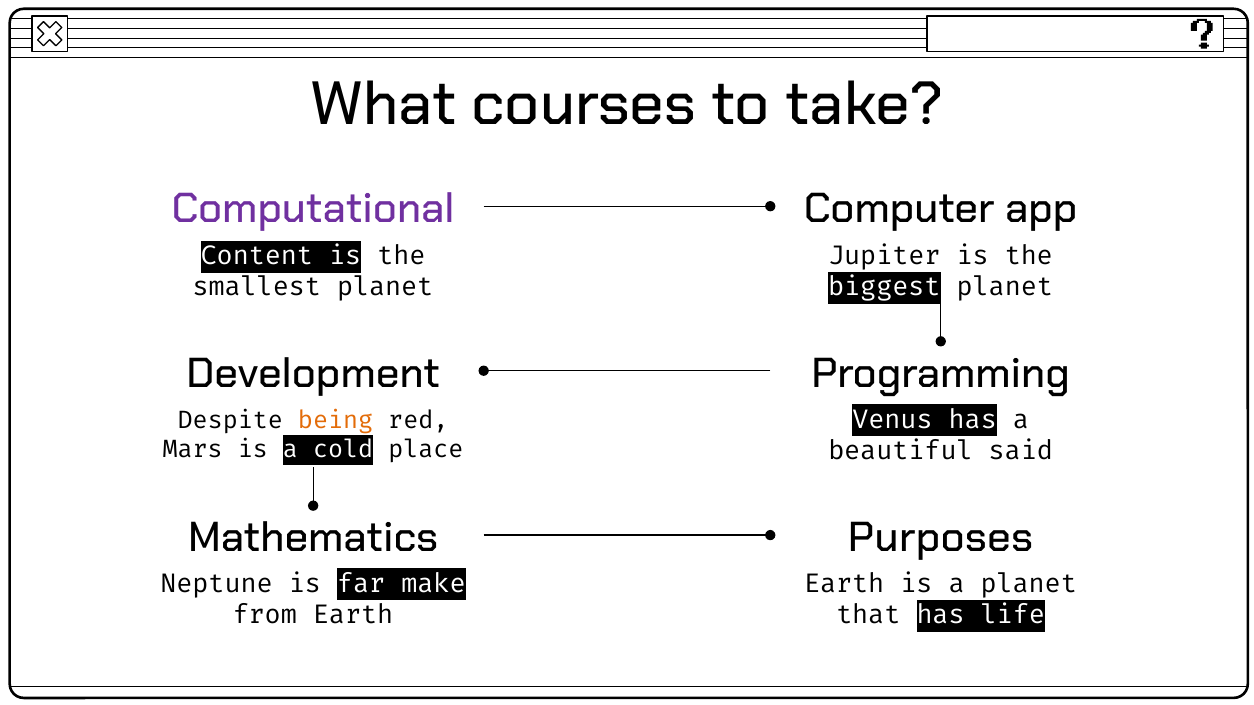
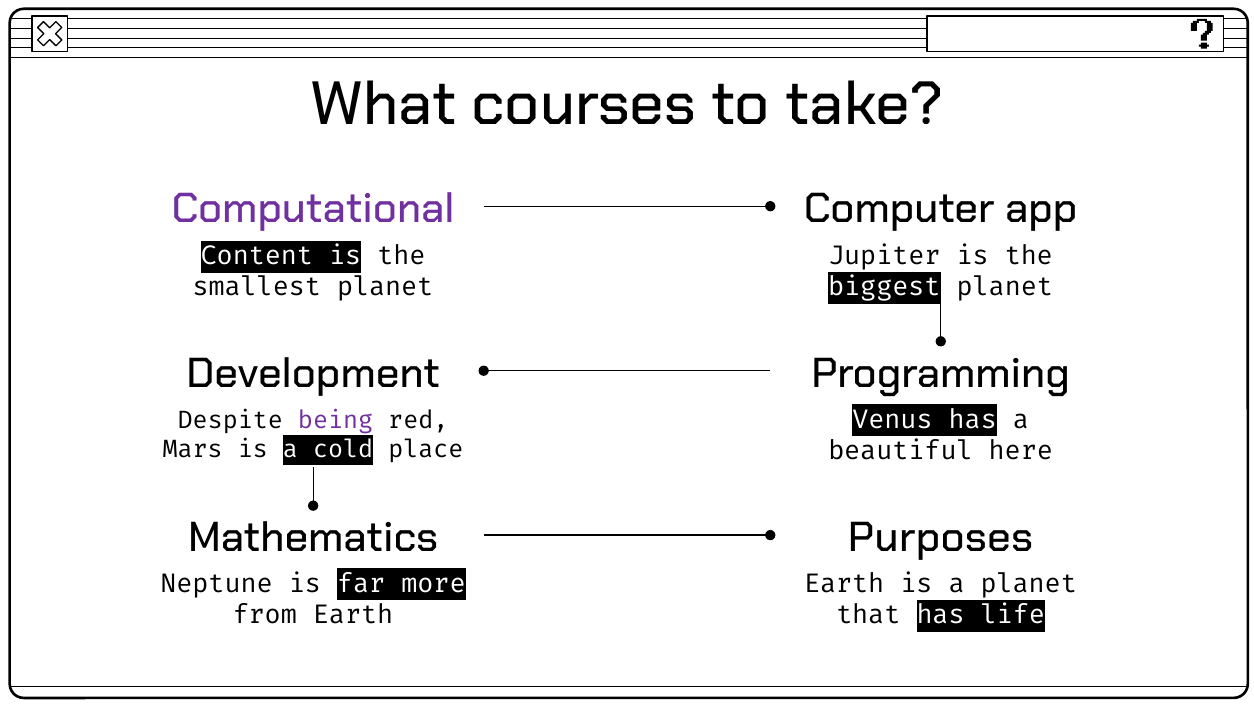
being colour: orange -> purple
said: said -> here
make: make -> more
